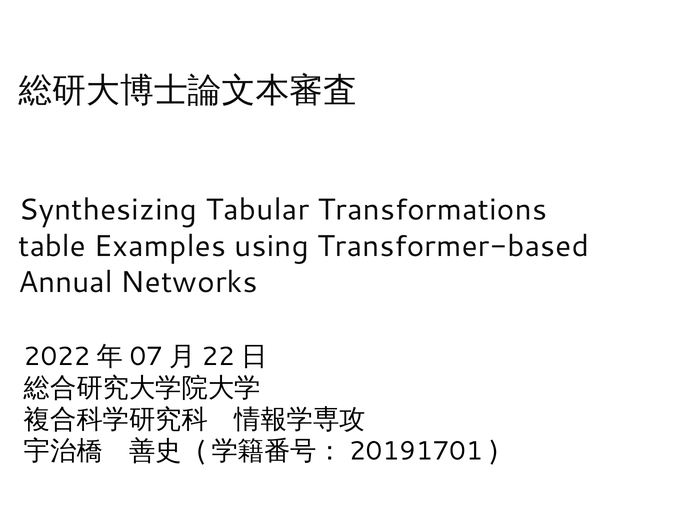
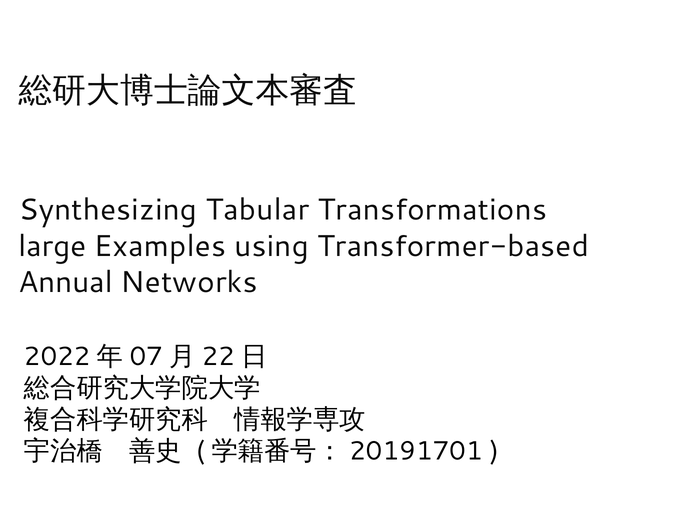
table: table -> large
